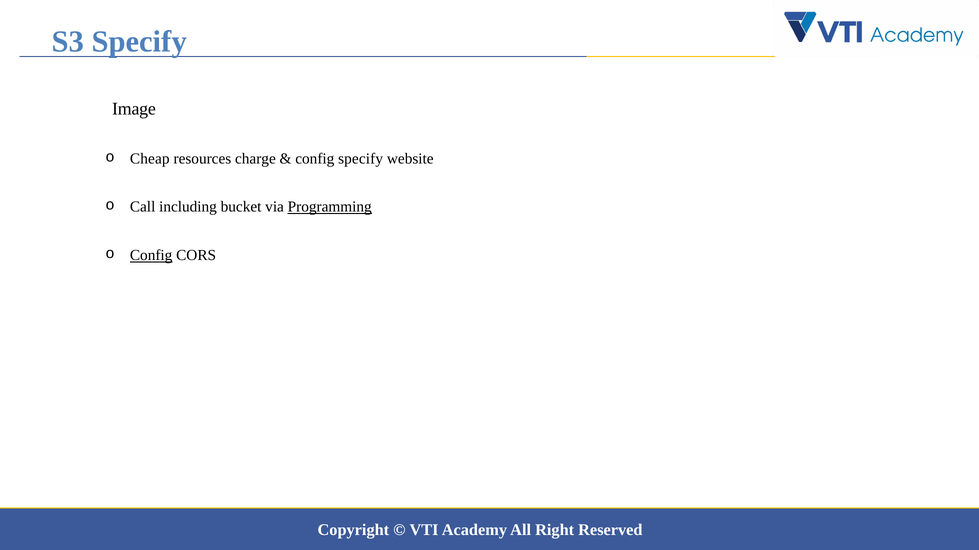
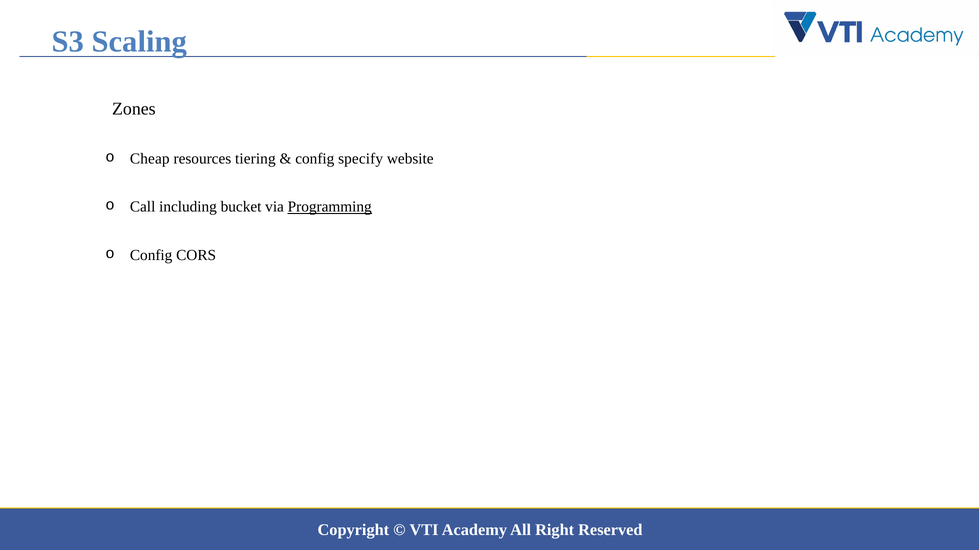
S3 Specify: Specify -> Scaling
Image: Image -> Zones
charge: charge -> tiering
Config at (151, 256) underline: present -> none
